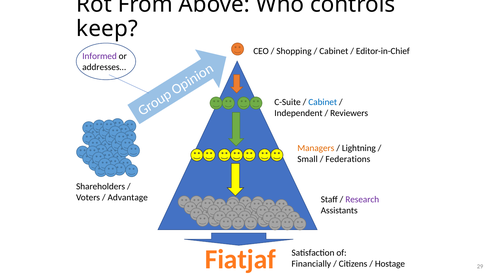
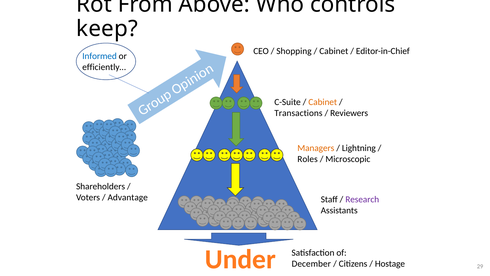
Informed colour: purple -> blue
addresses…: addresses… -> efficiently…
Cabinet at (323, 102) colour: blue -> orange
Independent: Independent -> Transactions
Small: Small -> Roles
Federations: Federations -> Microscopic
Fiatjaf: Fiatjaf -> Under
Financially: Financially -> December
